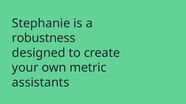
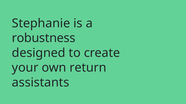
metric: metric -> return
